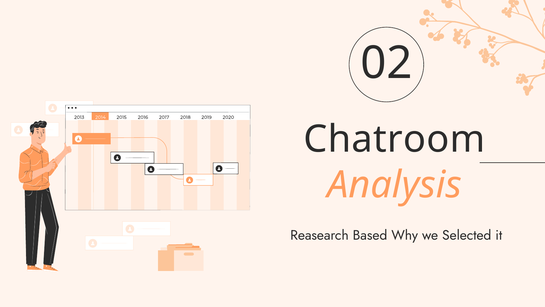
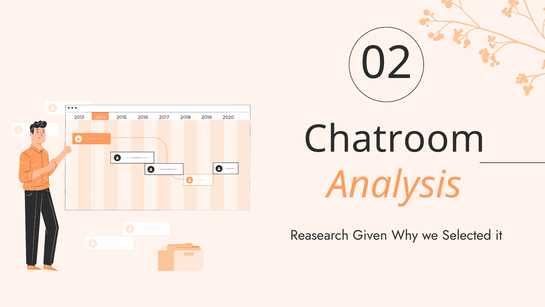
Based: Based -> Given
